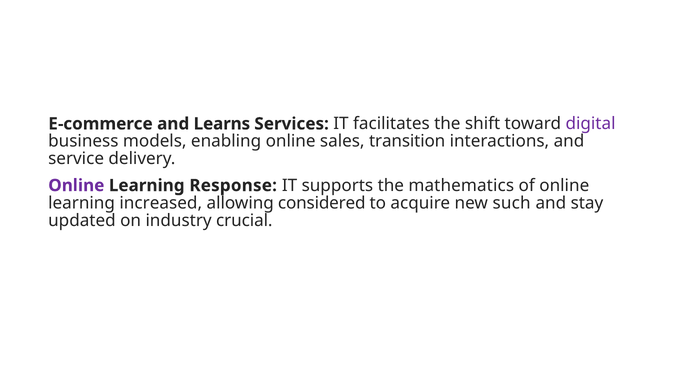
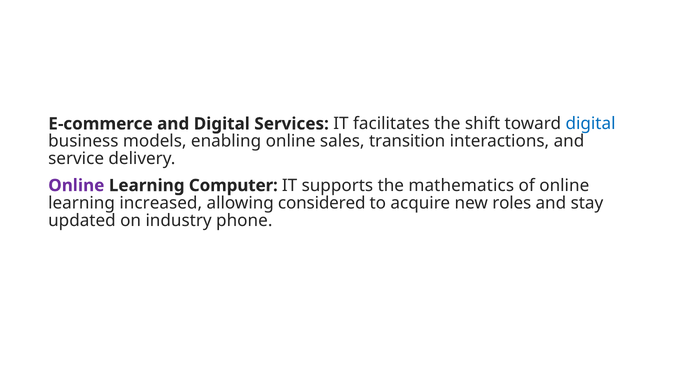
and Learns: Learns -> Digital
digital at (591, 124) colour: purple -> blue
Response: Response -> Computer
such: such -> roles
crucial: crucial -> phone
